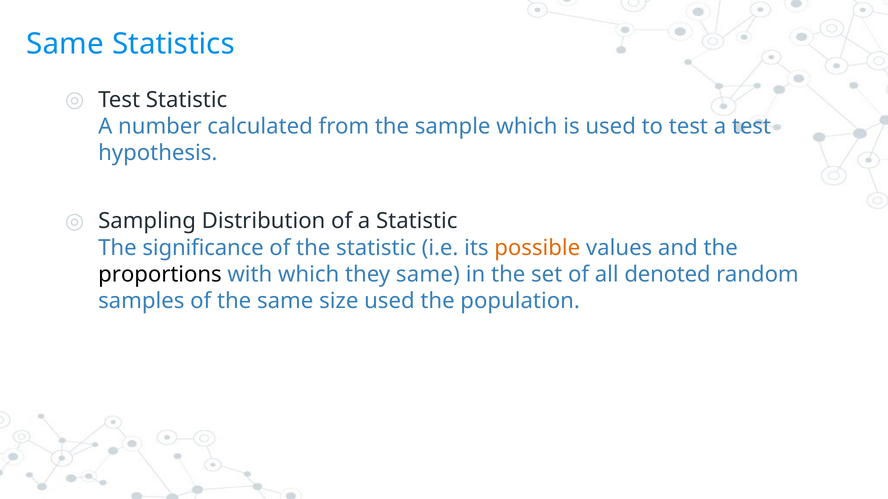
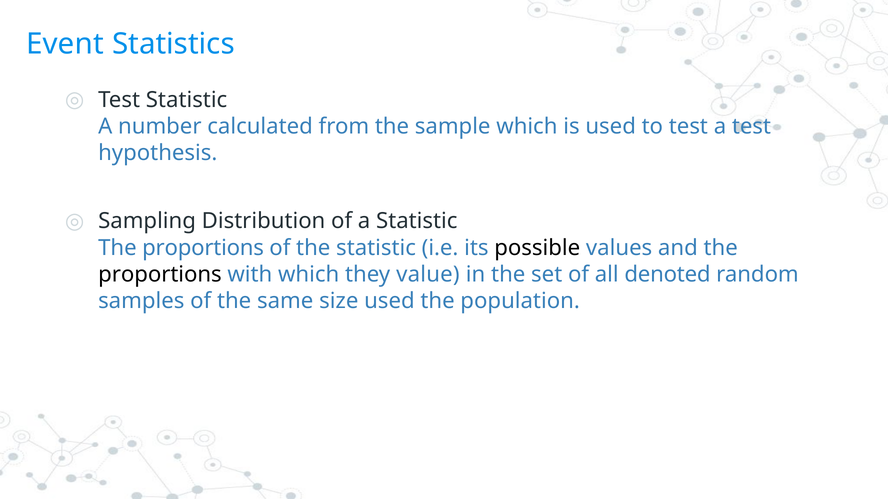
Same at (65, 44): Same -> Event
significance at (203, 248): significance -> proportions
possible colour: orange -> black
they same: same -> value
